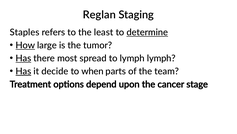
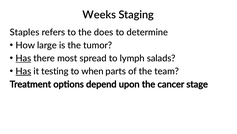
Reglan: Reglan -> Weeks
least: least -> does
determine underline: present -> none
How underline: present -> none
lymph lymph: lymph -> salads
decide: decide -> testing
